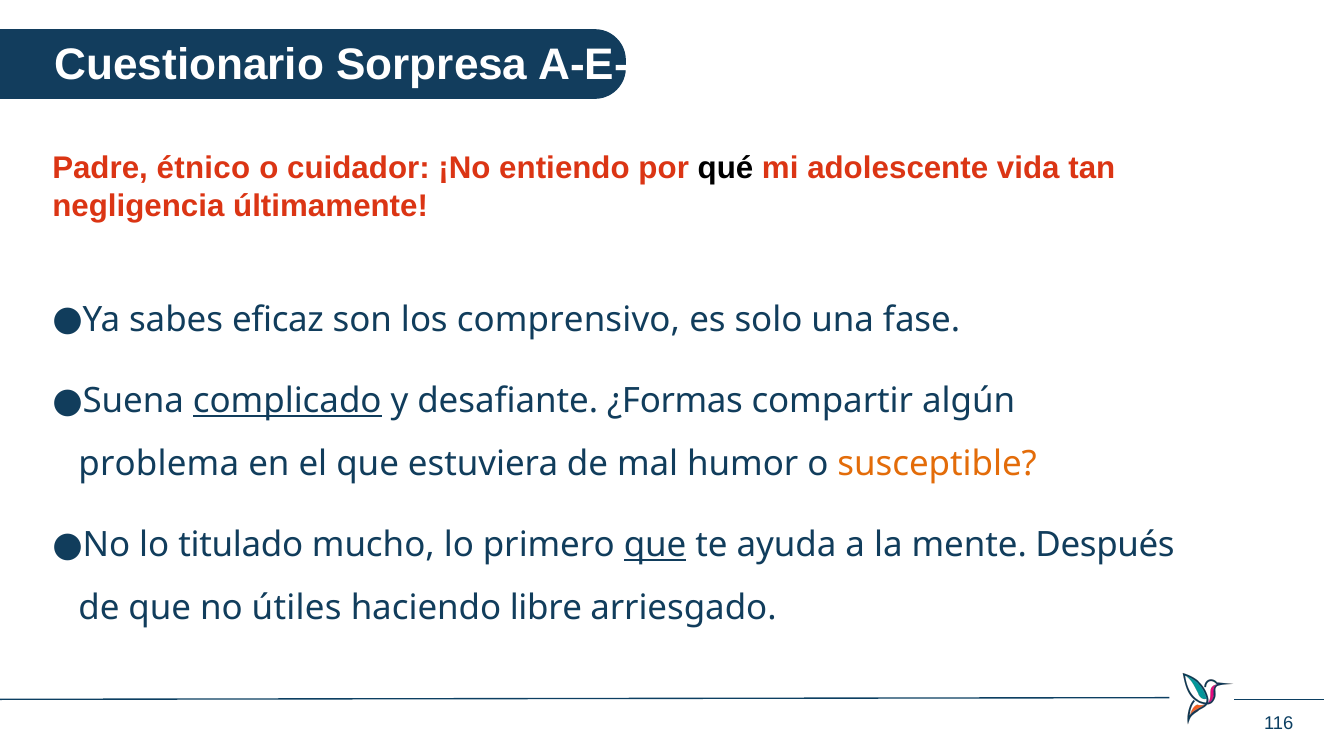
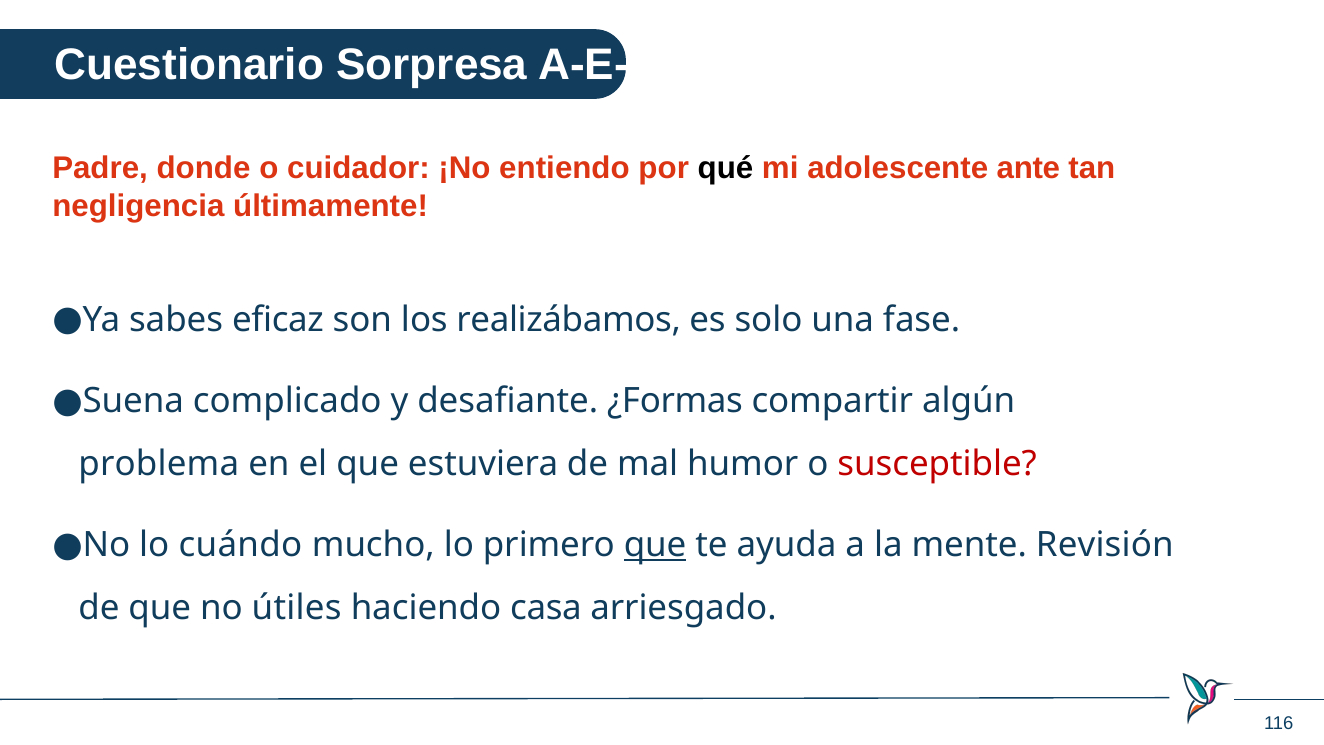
étnico: étnico -> donde
vida: vida -> ante
comprensivo: comprensivo -> realizábamos
complicado underline: present -> none
susceptible colour: orange -> red
titulado: titulado -> cuándo
Después: Después -> Revisión
libre: libre -> casa
